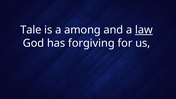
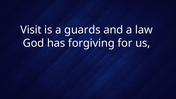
Tale: Tale -> Visit
among: among -> guards
law underline: present -> none
